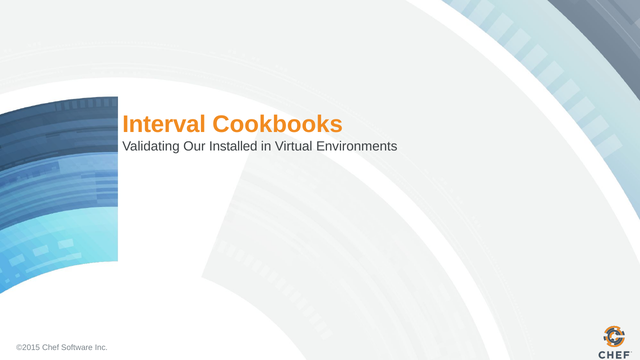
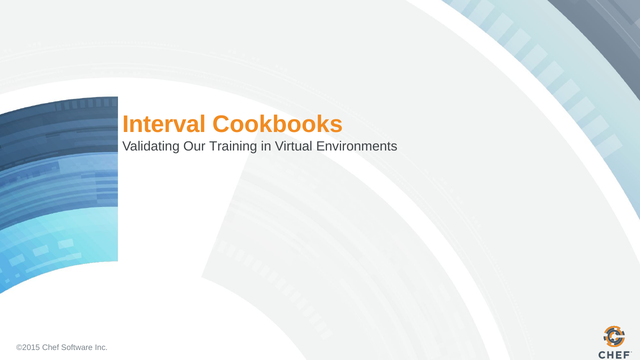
Installed: Installed -> Training
